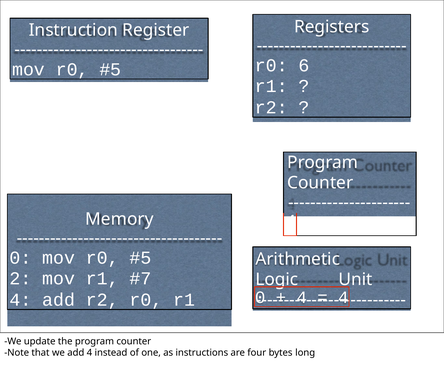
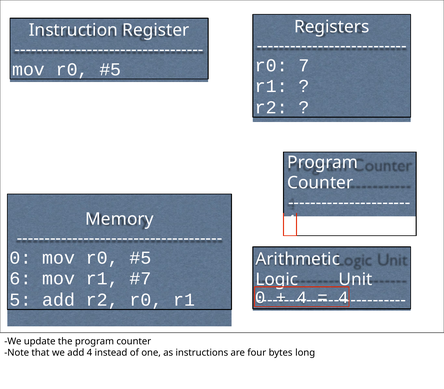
6: 6 -> 7
2: 2 -> 6
4 at (20, 300): 4 -> 5
